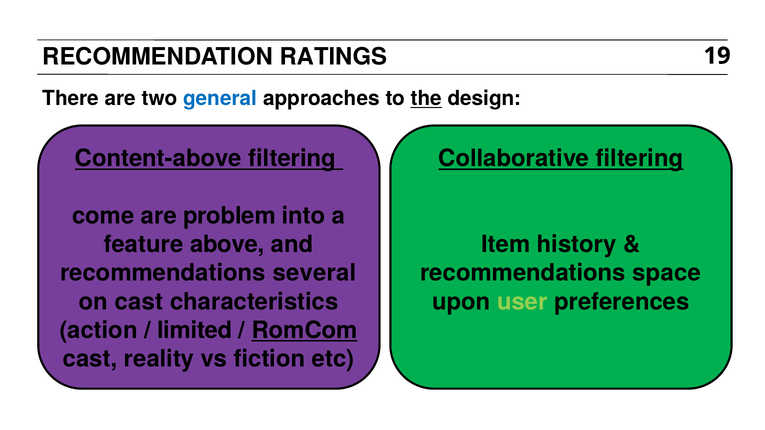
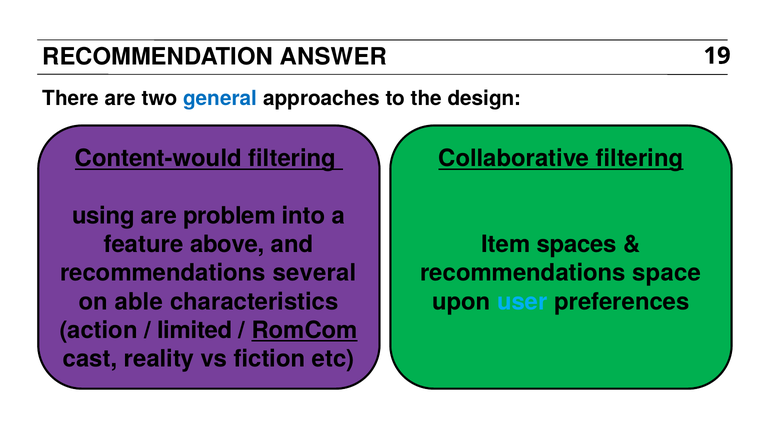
RATINGS: RATINGS -> ANSWER
the underline: present -> none
Content-above: Content-above -> Content-would
come: come -> using
history: history -> spaces
on cast: cast -> able
user colour: light green -> light blue
